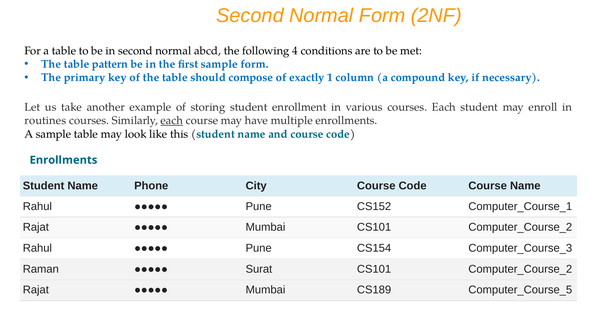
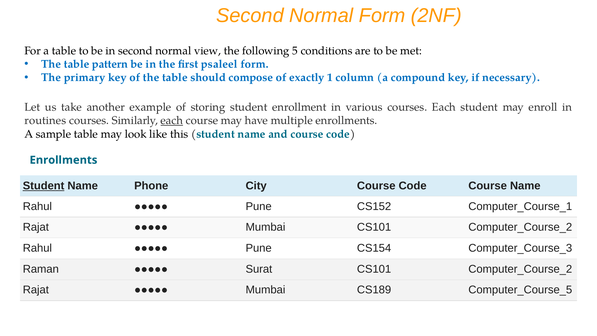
abcd: abcd -> view
4: 4 -> 5
first sample: sample -> psaleel
Student at (44, 186) underline: none -> present
